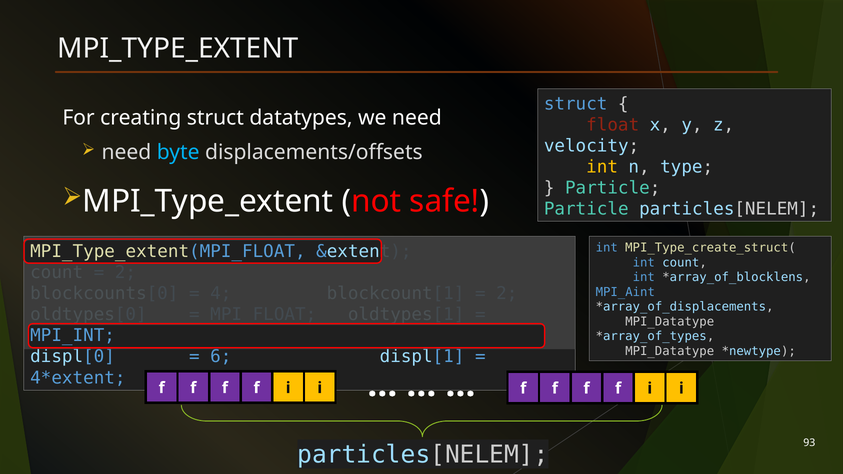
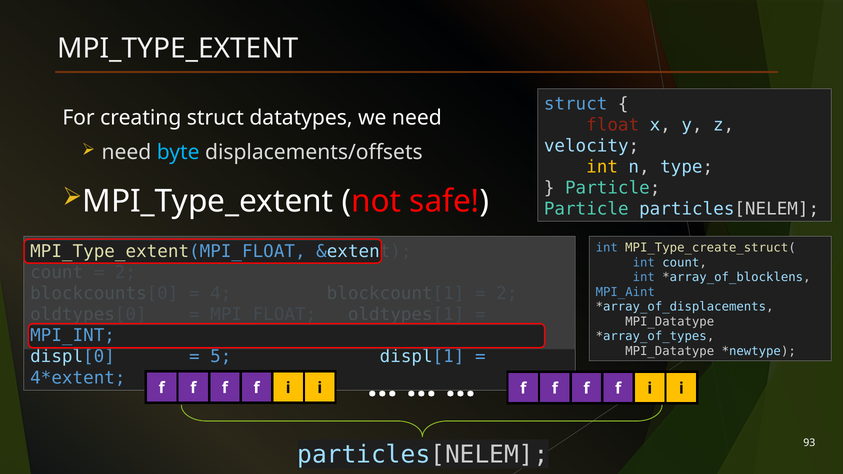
6: 6 -> 5
